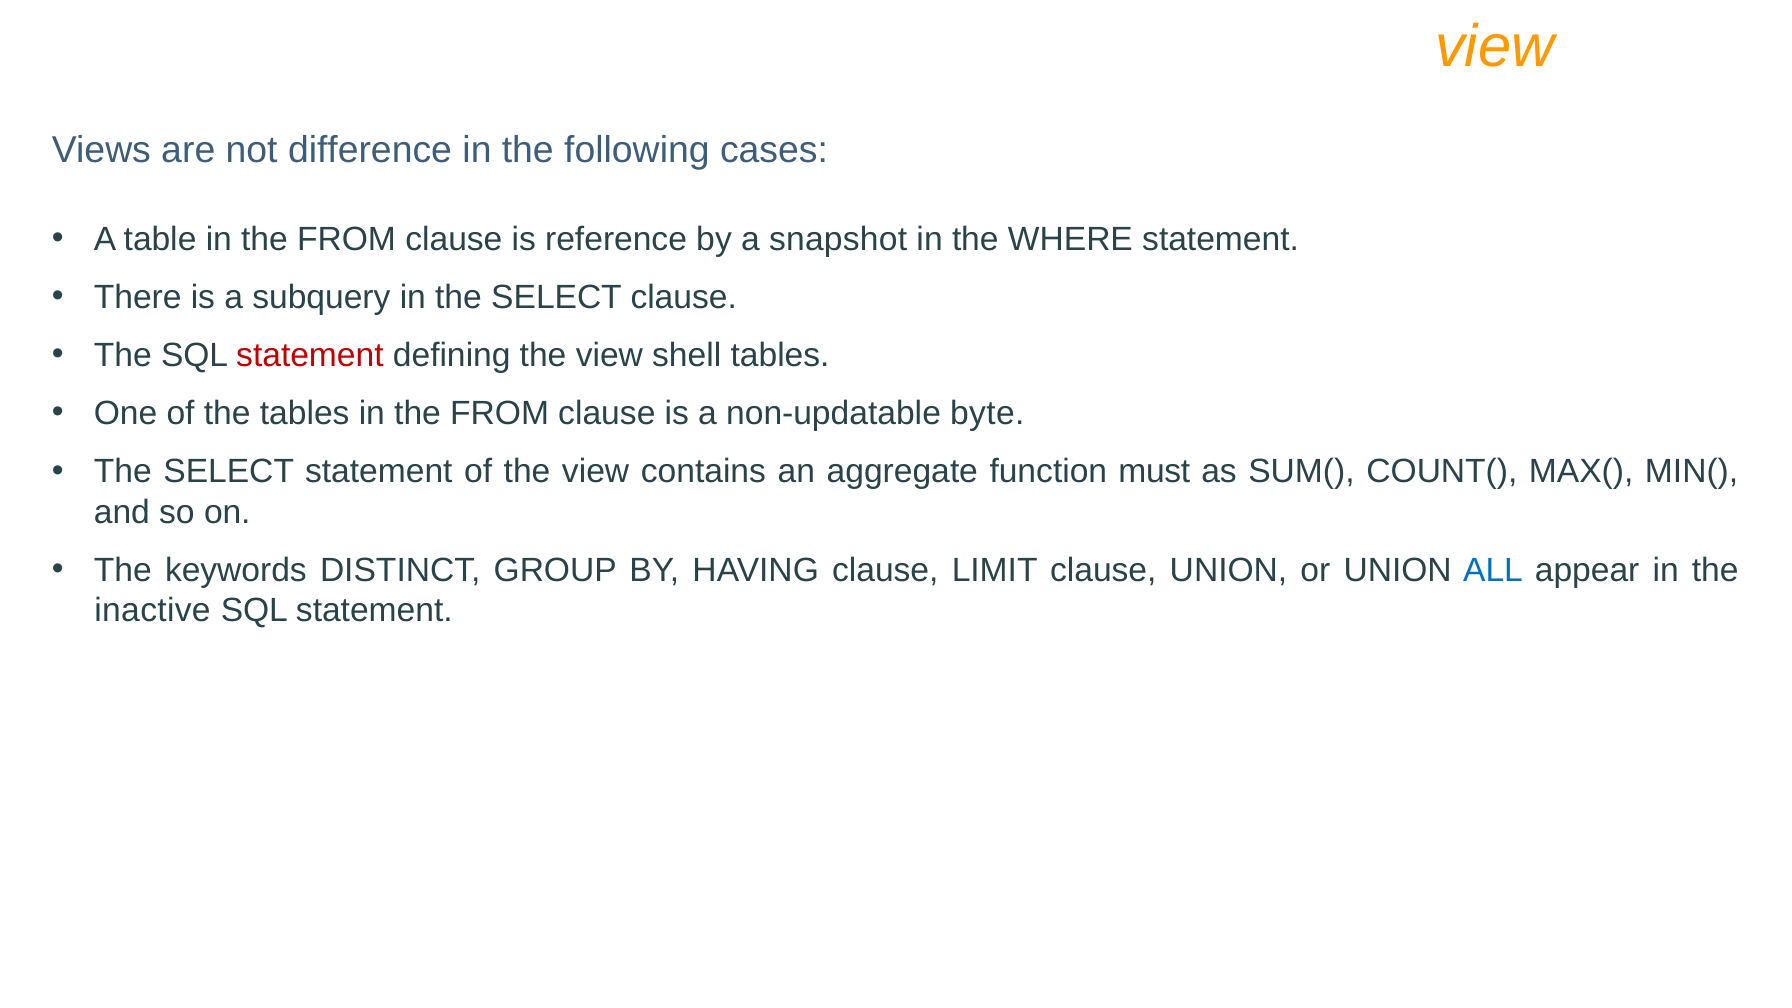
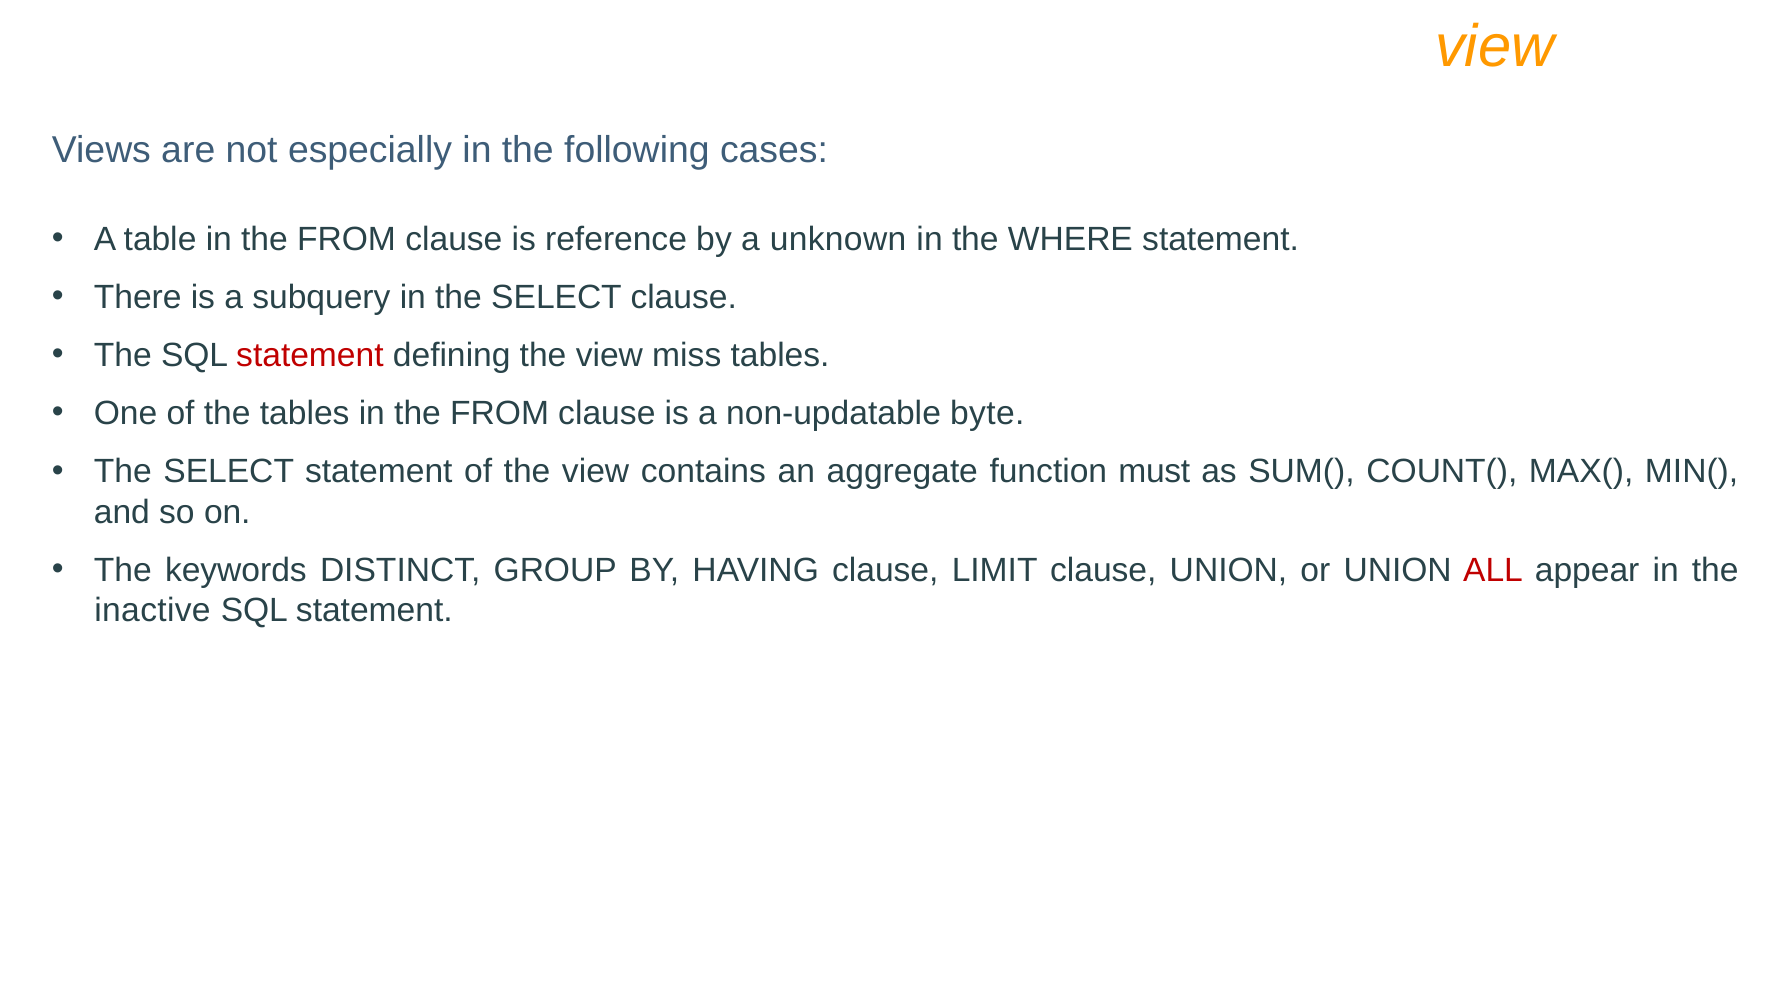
difference: difference -> especially
snapshot: snapshot -> unknown
shell: shell -> miss
ALL colour: blue -> red
